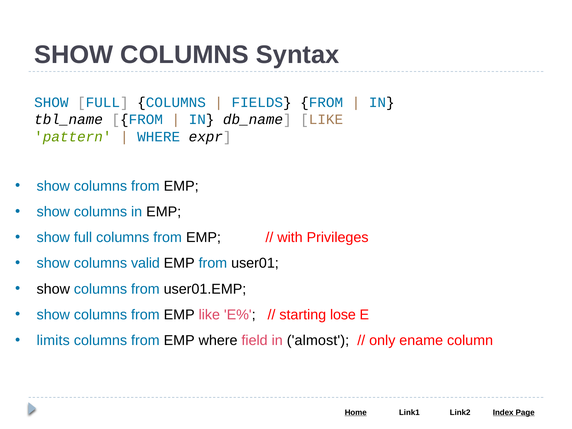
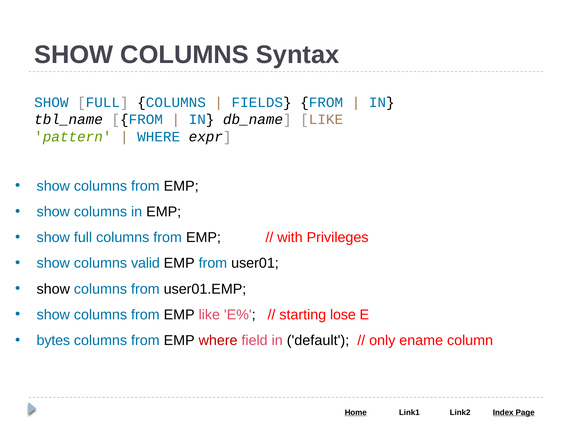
limits: limits -> bytes
where at (218, 340) colour: black -> red
almost: almost -> default
